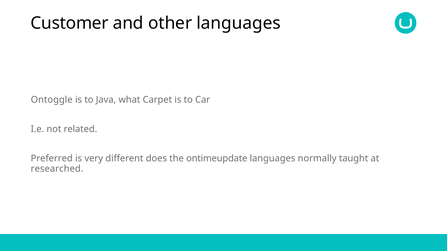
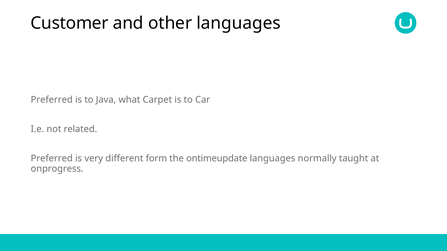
Ontoggle at (52, 100): Ontoggle -> Preferred
does: does -> form
researched: researched -> onprogress
